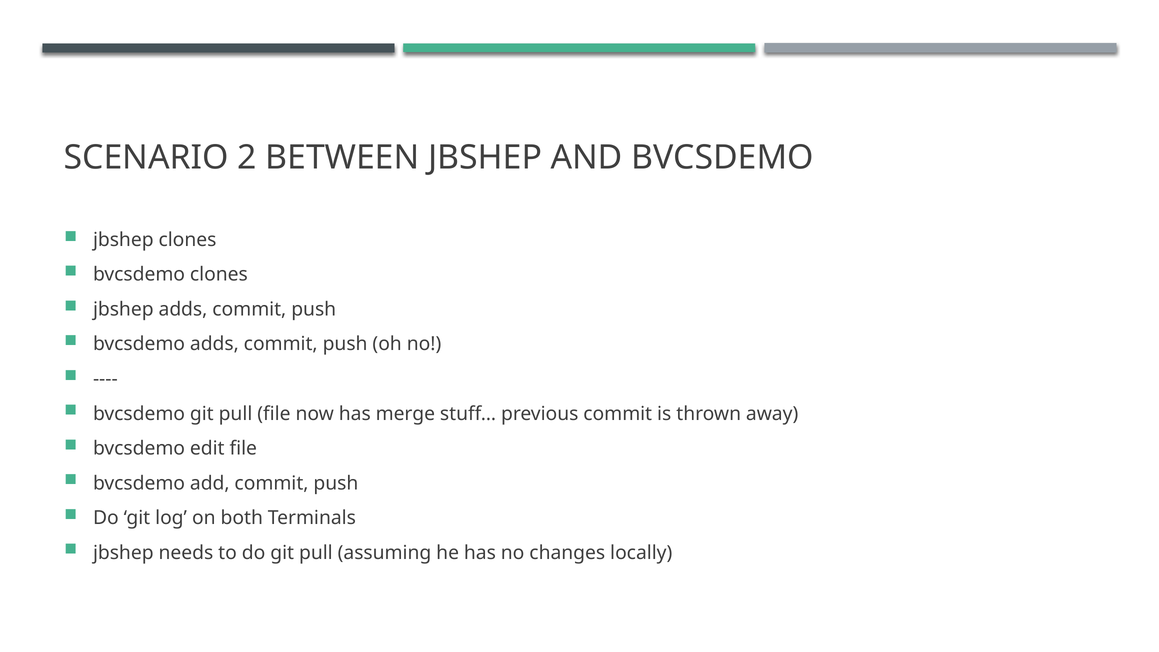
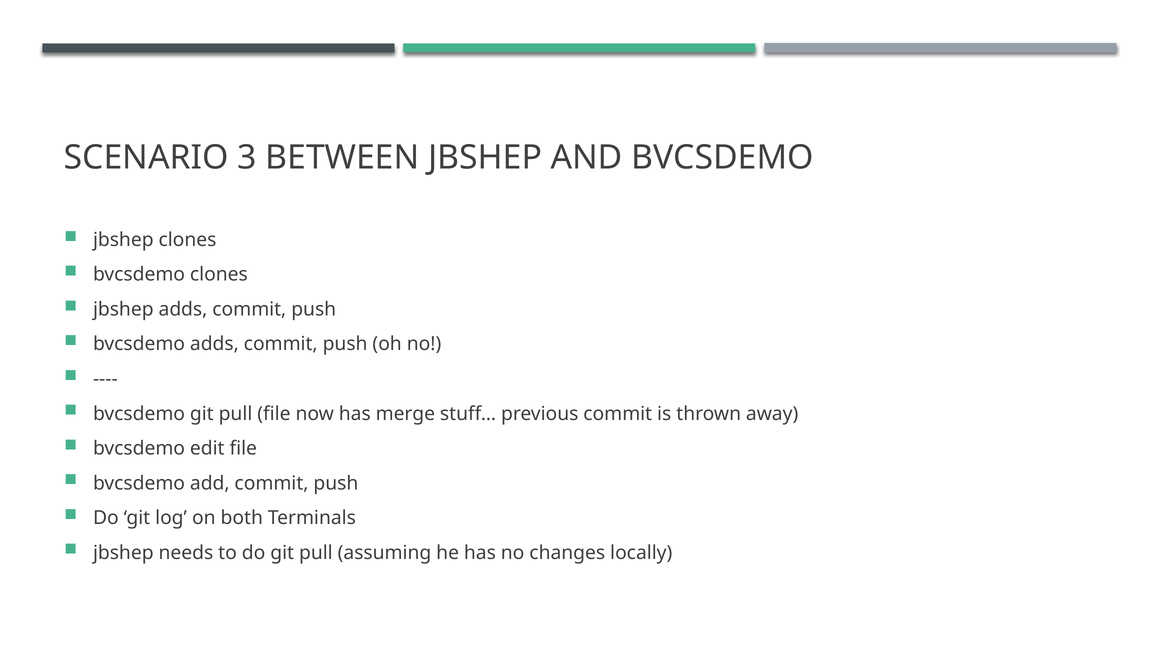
2: 2 -> 3
